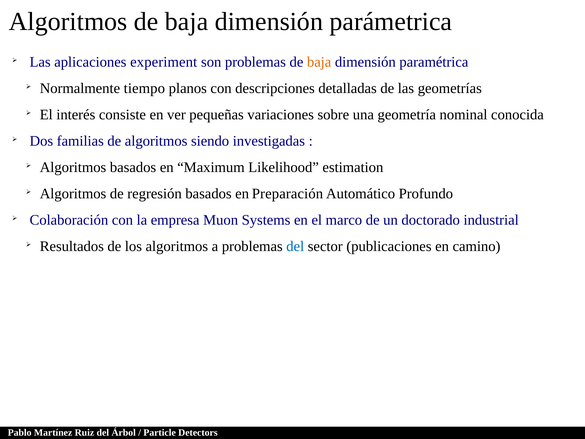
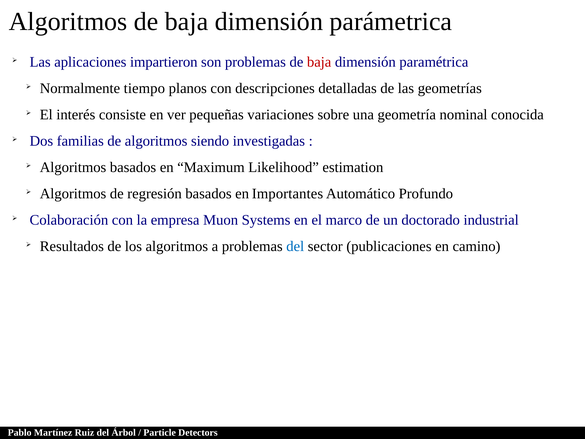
experiment: experiment -> impartieron
baja at (319, 62) colour: orange -> red
Preparación: Preparación -> Importantes
